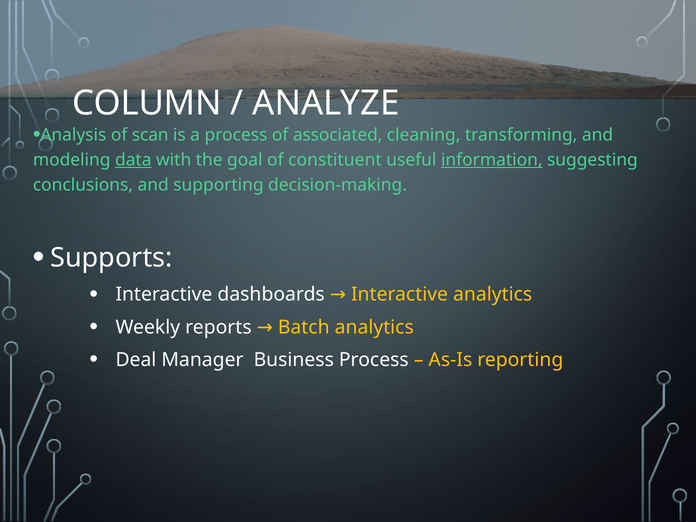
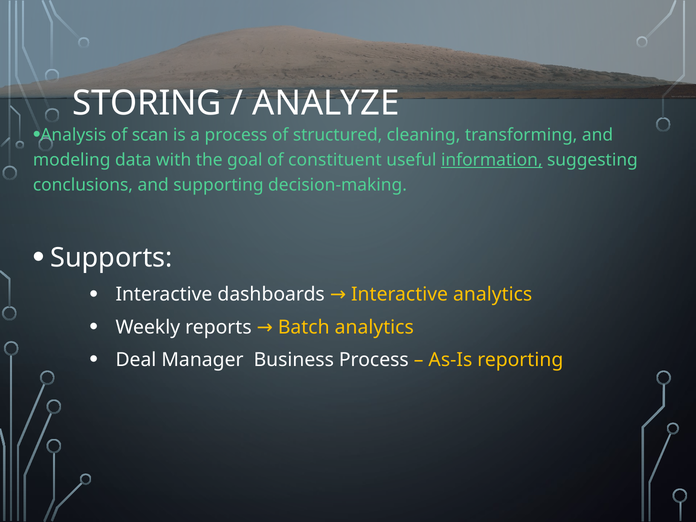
COLUMN: COLUMN -> STORING
associated: associated -> structured
data underline: present -> none
